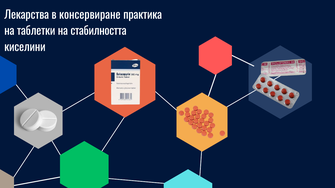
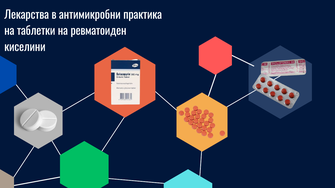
консервиране: консервиране -> антимикробни
стабилността: стабилността -> ревматоиден
